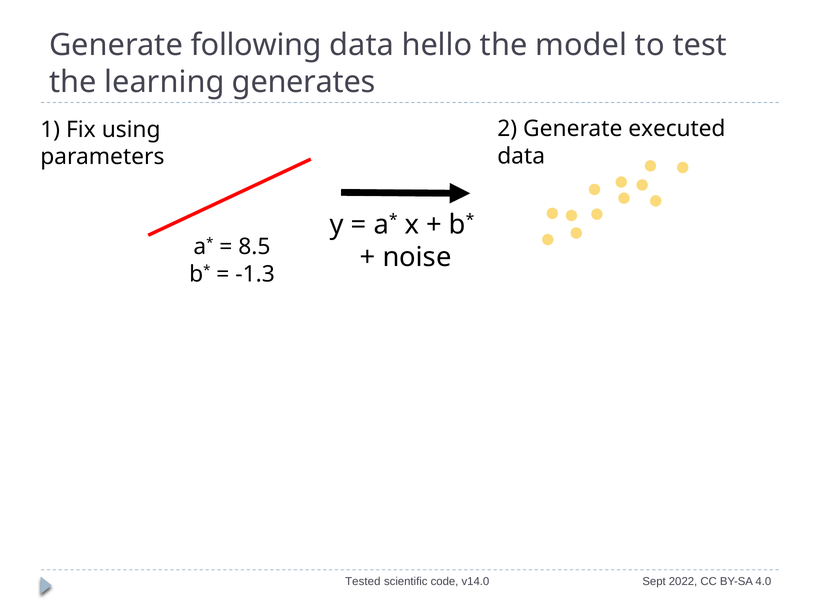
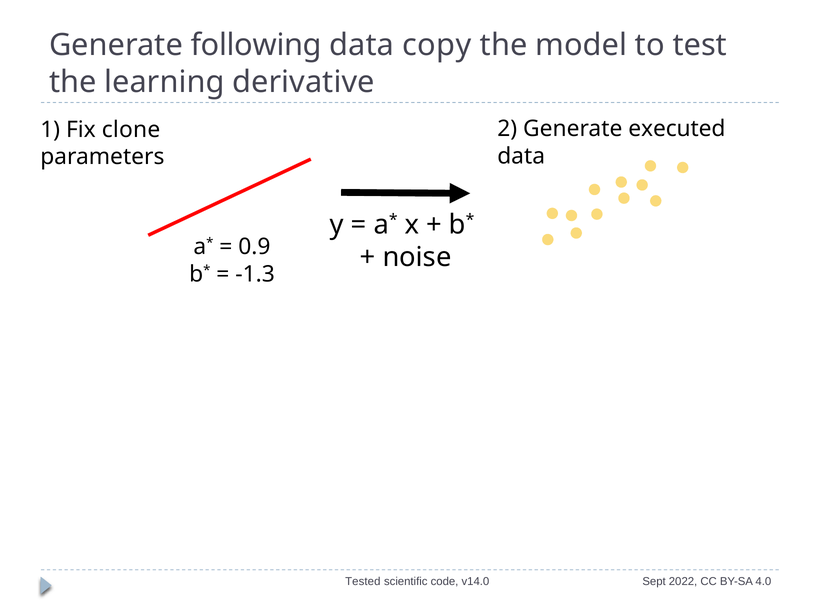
hello: hello -> copy
generates: generates -> derivative
using: using -> clone
8.5: 8.5 -> 0.9
